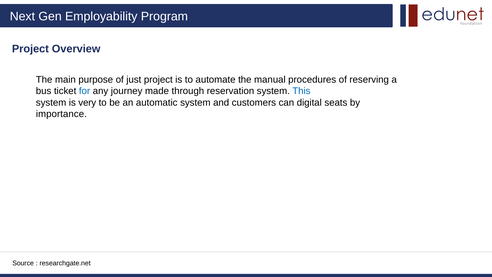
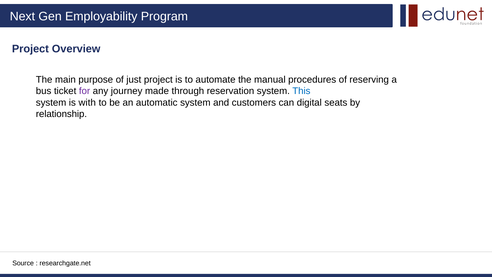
for colour: blue -> purple
very: very -> with
importance: importance -> relationship
